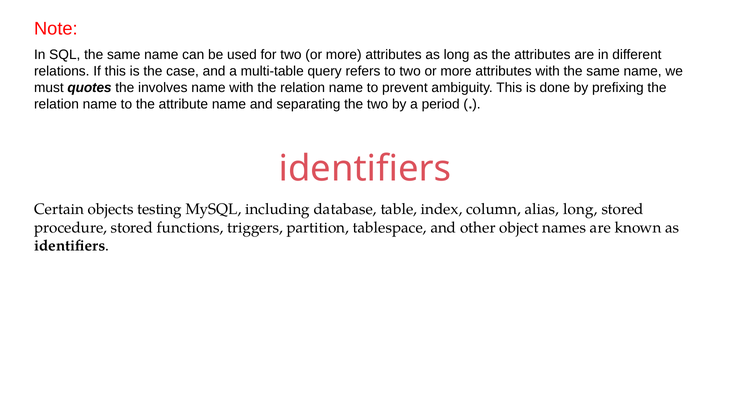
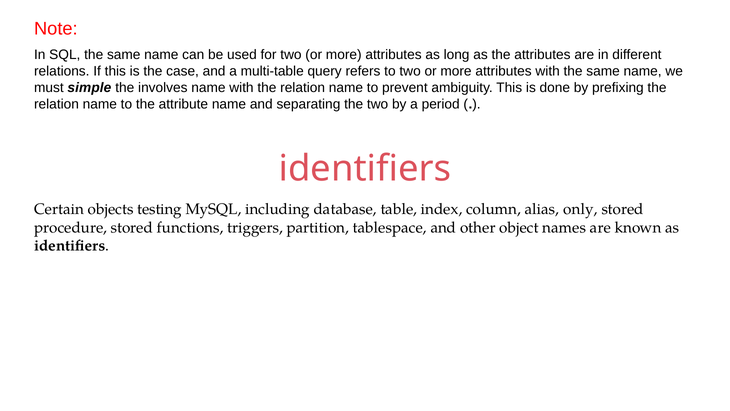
quotes: quotes -> simple
alias long: long -> only
